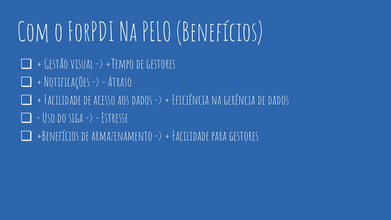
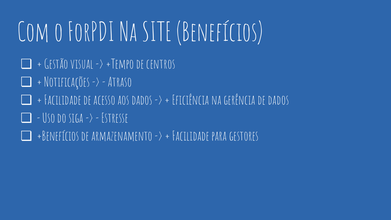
PELO: PELO -> SITE
de gestores: gestores -> centros
